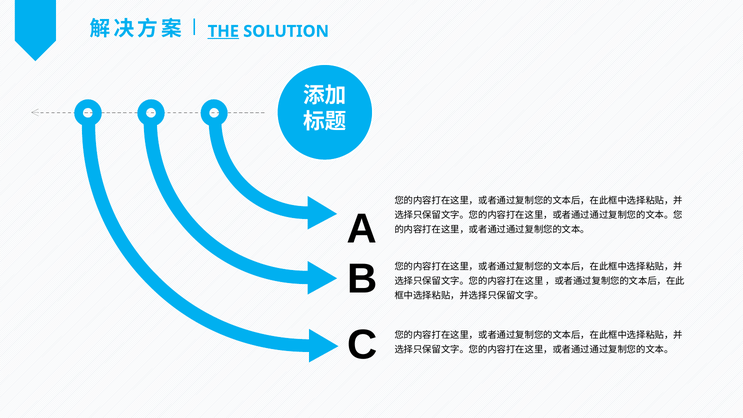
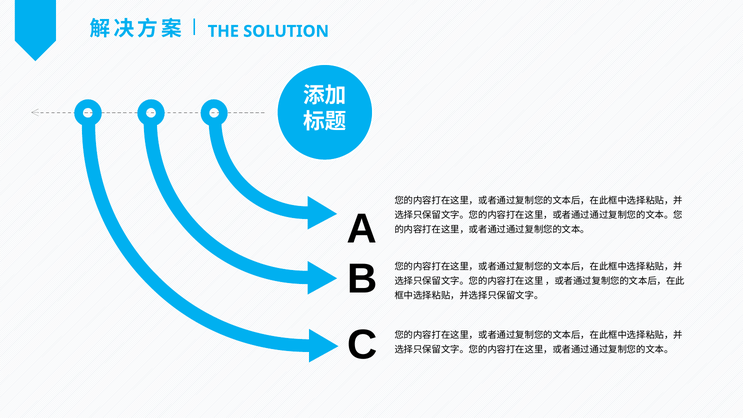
THE underline: present -> none
